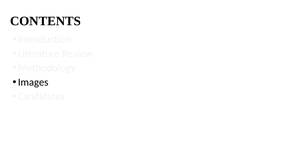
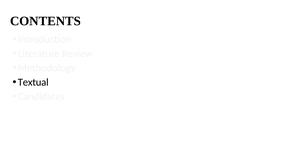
Images: Images -> Textual
